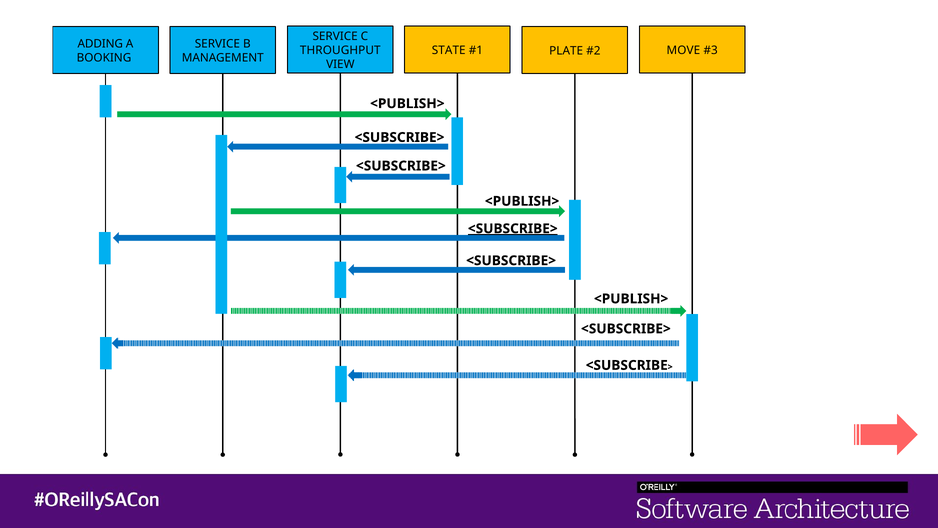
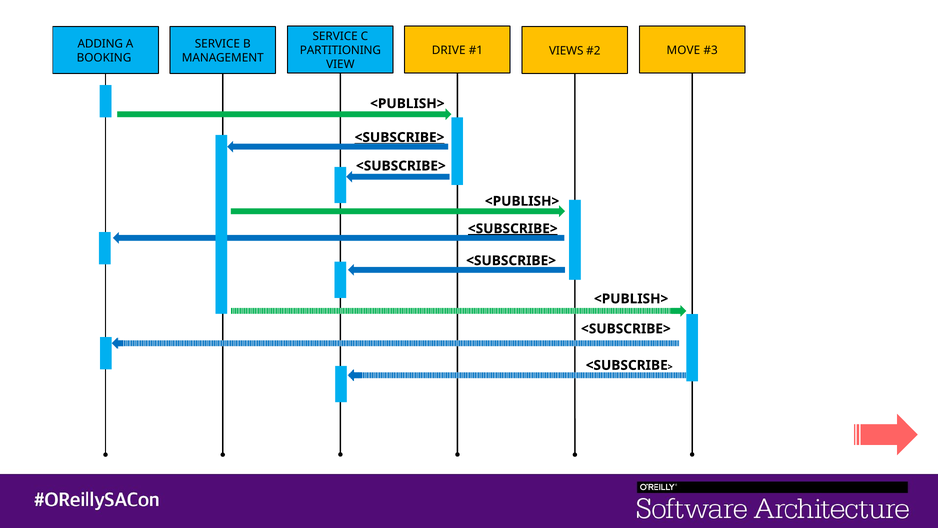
THROUGHPUT: THROUGHPUT -> PARTITIONING
STATE: STATE -> DRIVE
PLATE: PLATE -> VIEWS
<SUBSCRIBE> at (400, 137) underline: none -> present
